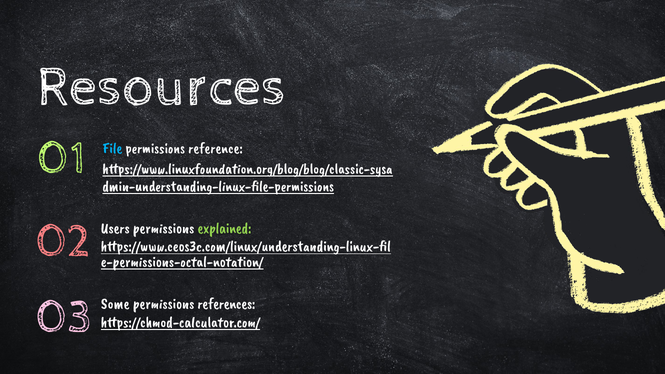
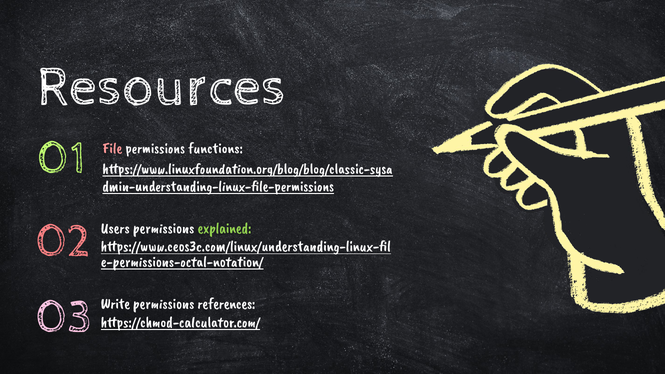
File colour: light blue -> pink
reference: reference -> functions
Some: Some -> Write
